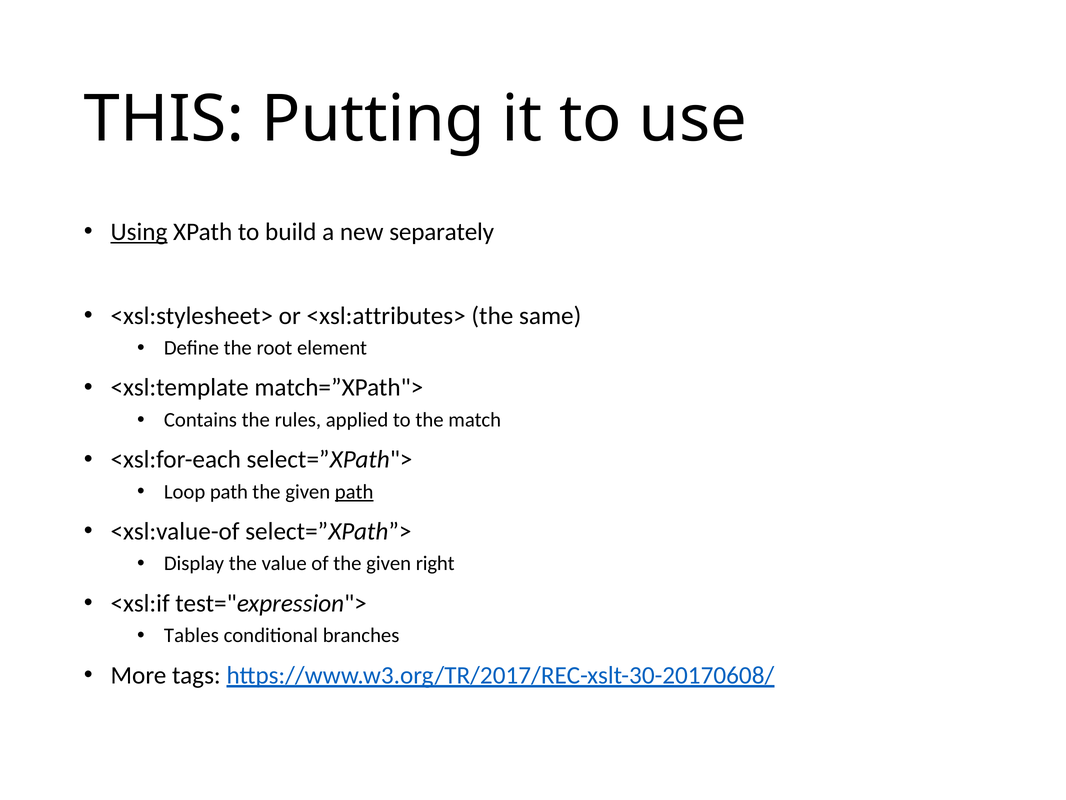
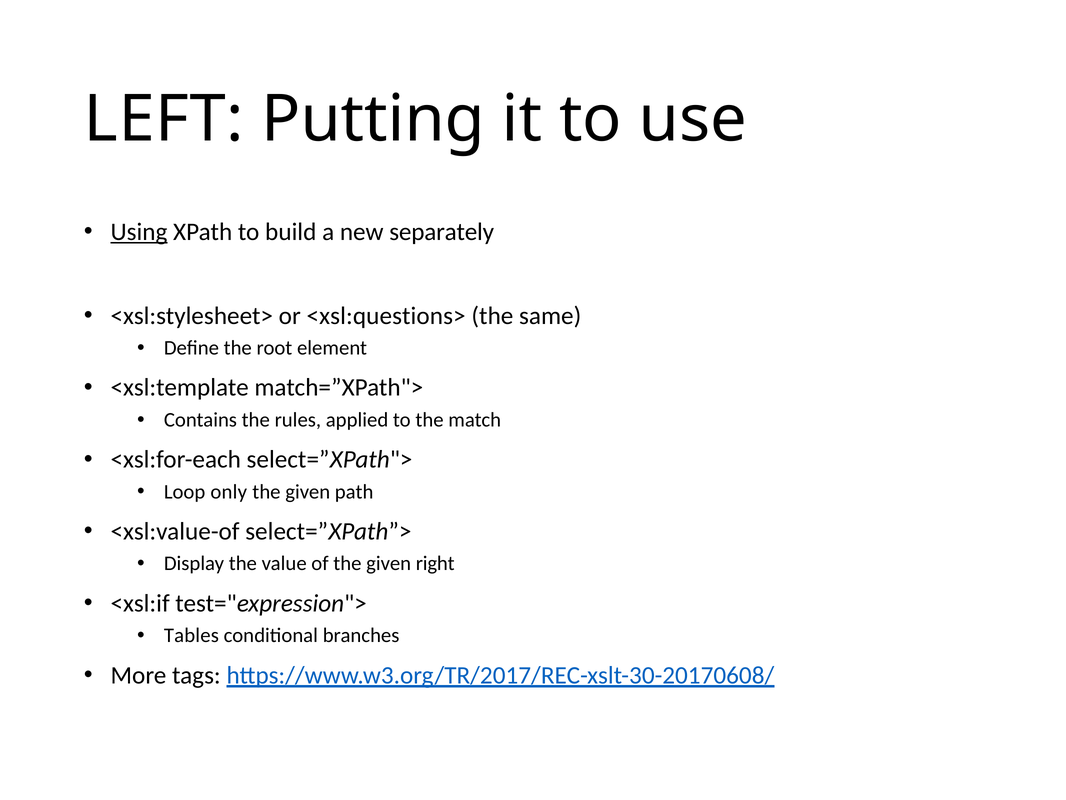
THIS: THIS -> LEFT
<xsl:attributes>: <xsl:attributes> -> <xsl:questions>
Loop path: path -> only
path at (354, 491) underline: present -> none
